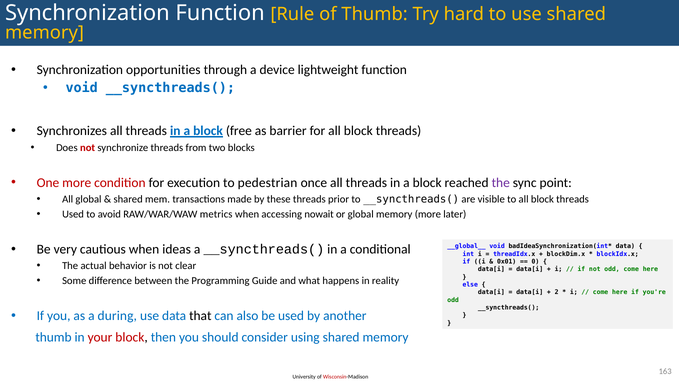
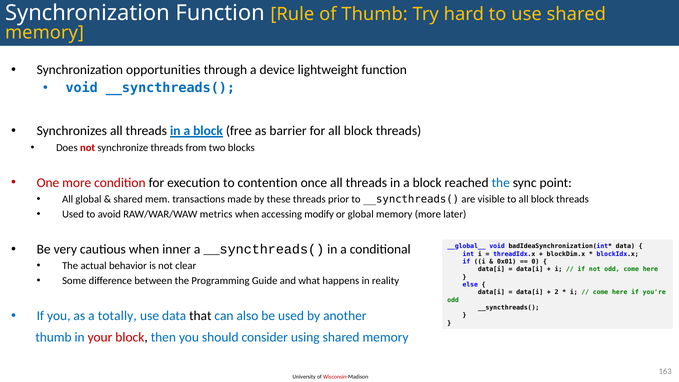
pedestrian: pedestrian -> contention
the at (501, 183) colour: purple -> blue
nowait: nowait -> modify
ideas: ideas -> inner
during: during -> totally
